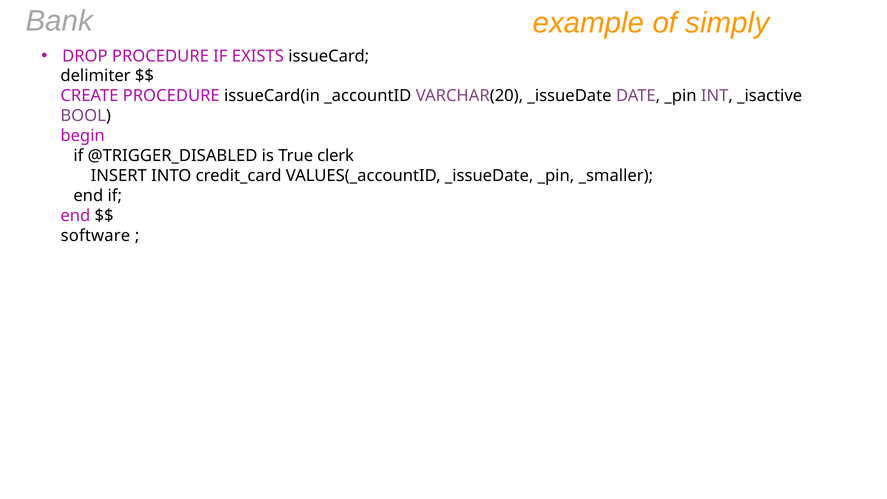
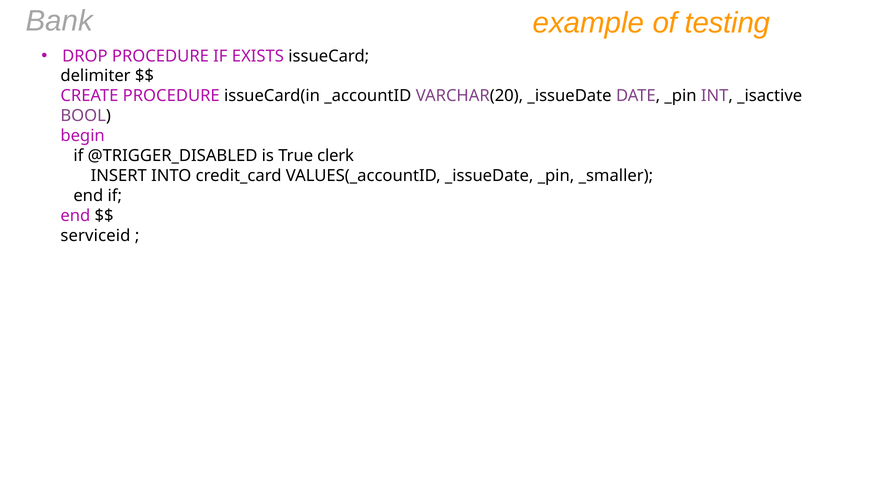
simply: simply -> testing
software: software -> serviceid
